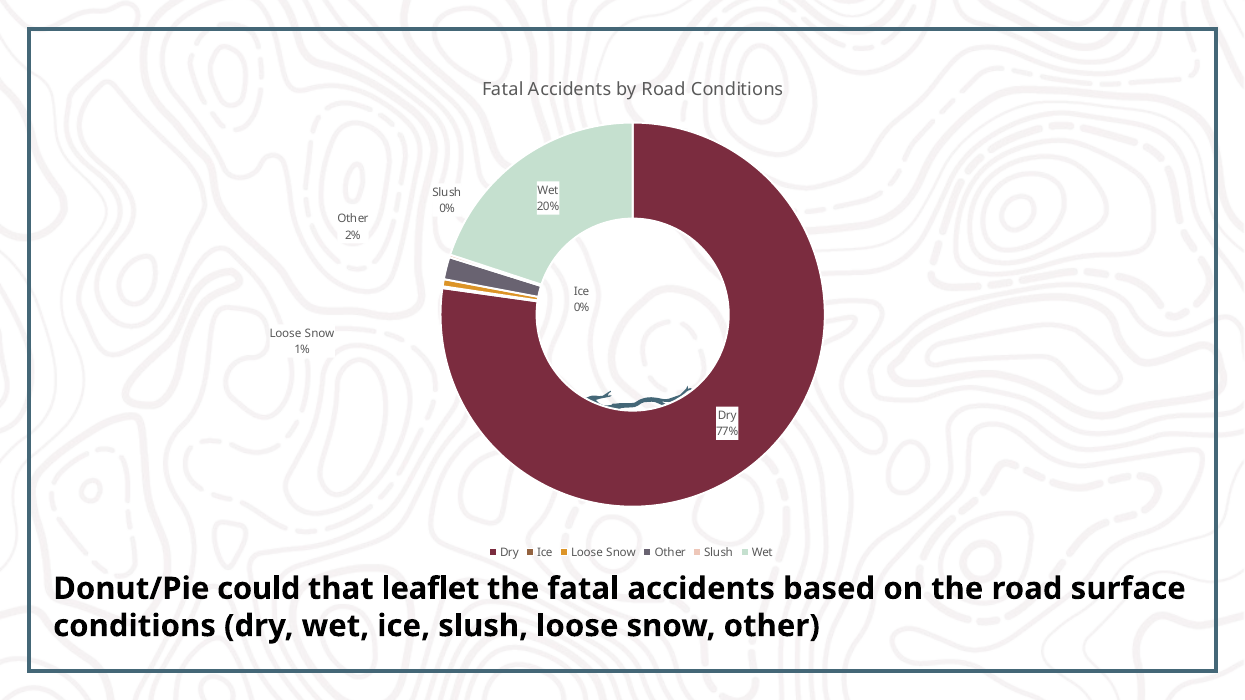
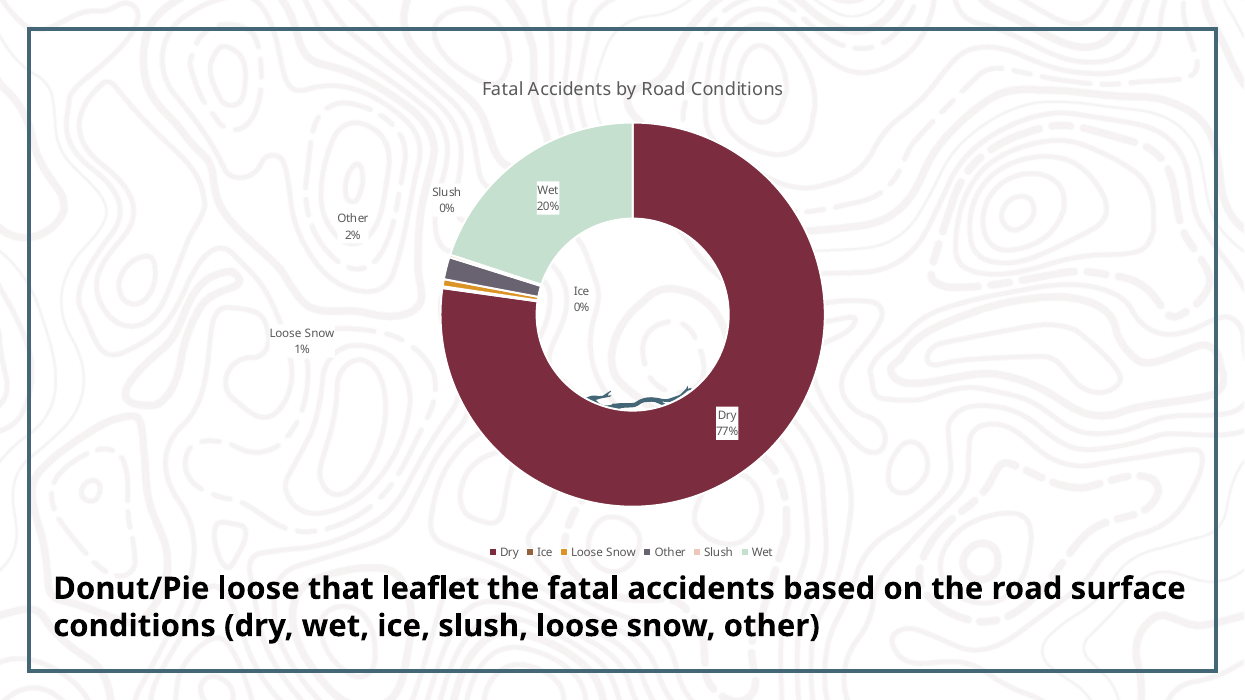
Donut/Pie could: could -> loose
